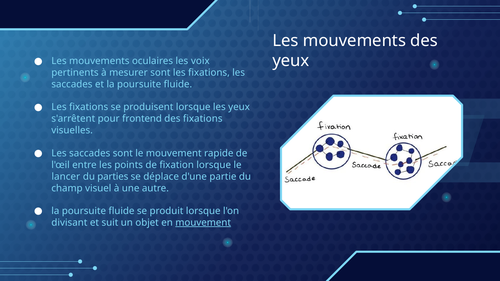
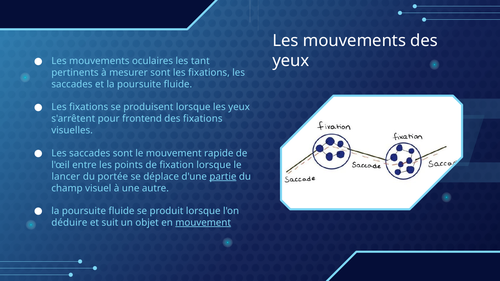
voix: voix -> tant
parties: parties -> portée
partie underline: none -> present
divisant: divisant -> déduire
